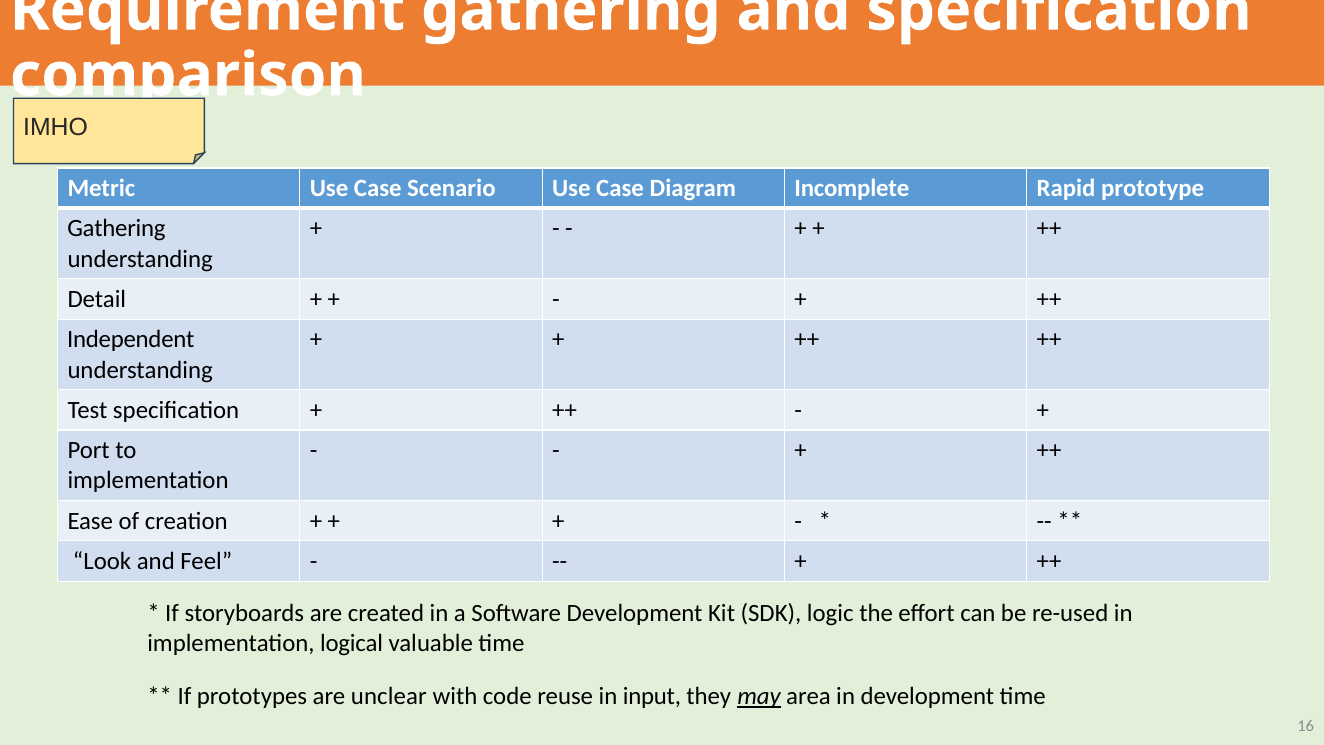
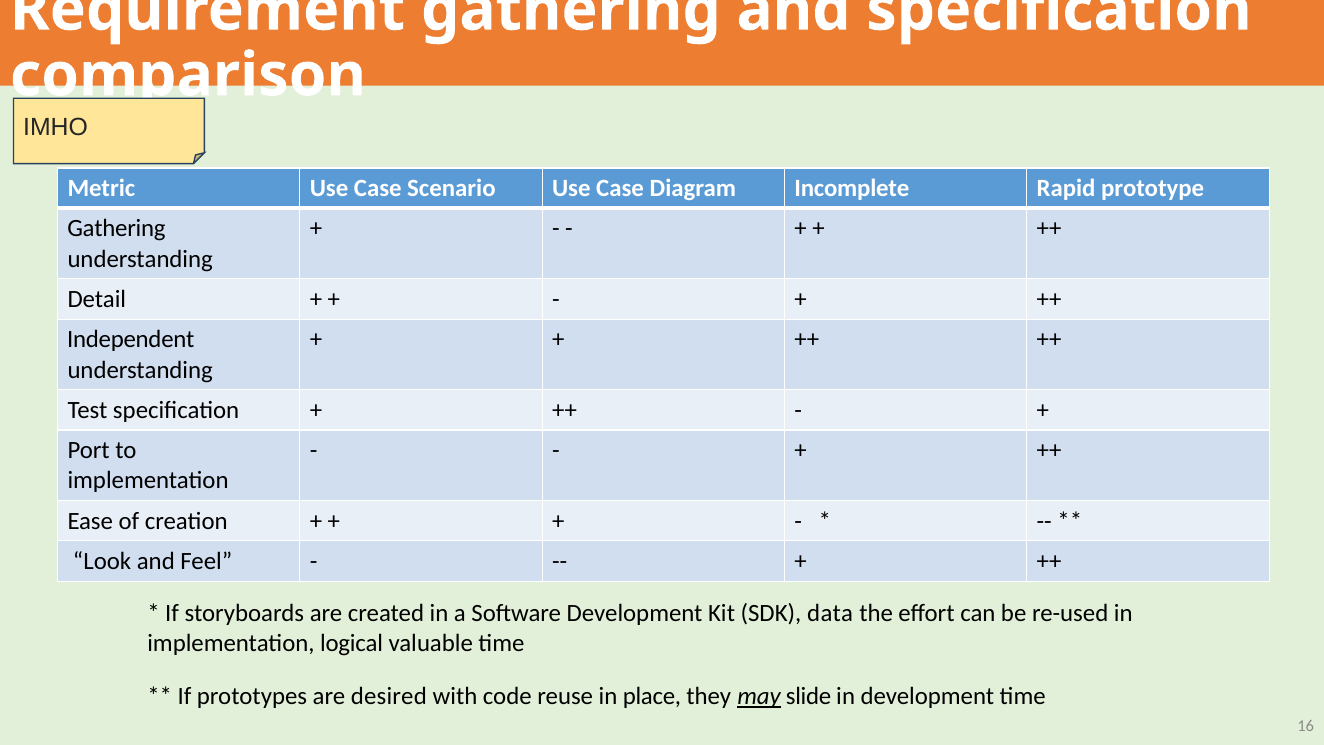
logic: logic -> data
unclear: unclear -> desired
input: input -> place
area: area -> slide
